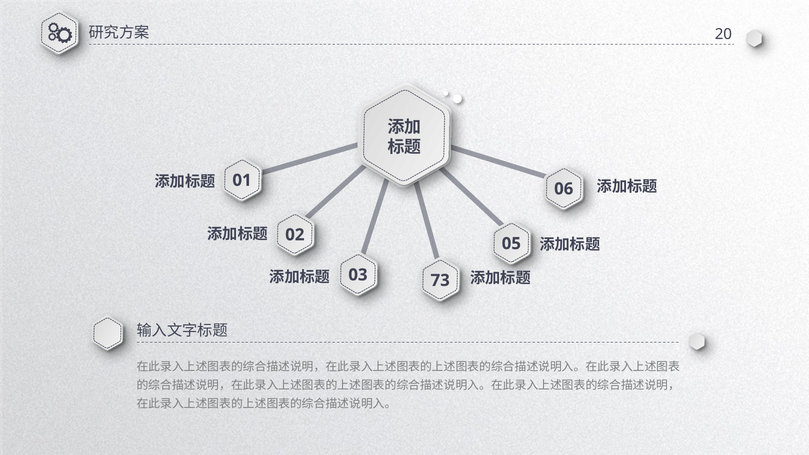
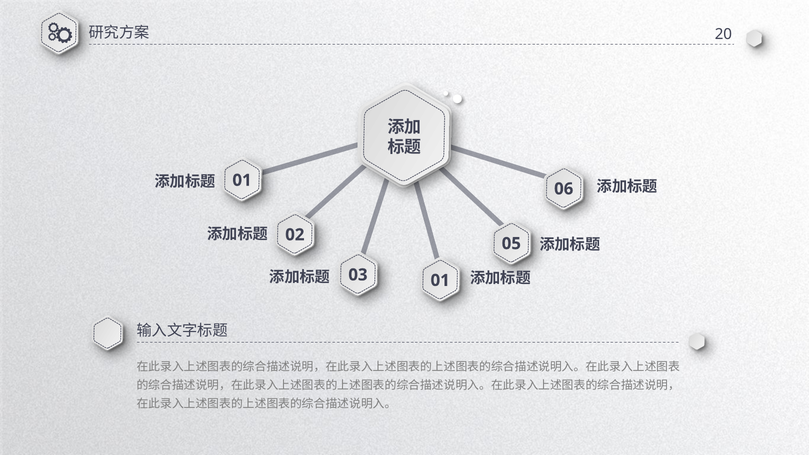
03 73: 73 -> 01
